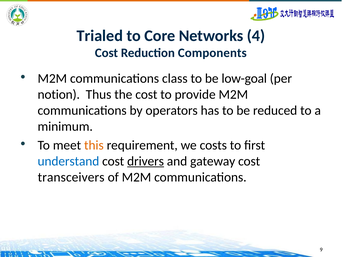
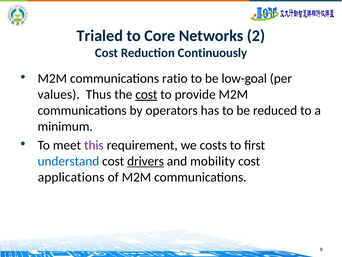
4: 4 -> 2
Components: Components -> Continuously
class: class -> ratio
notion: notion -> values
cost at (146, 94) underline: none -> present
this colour: orange -> purple
gateway: gateway -> mobility
transceivers: transceivers -> applications
